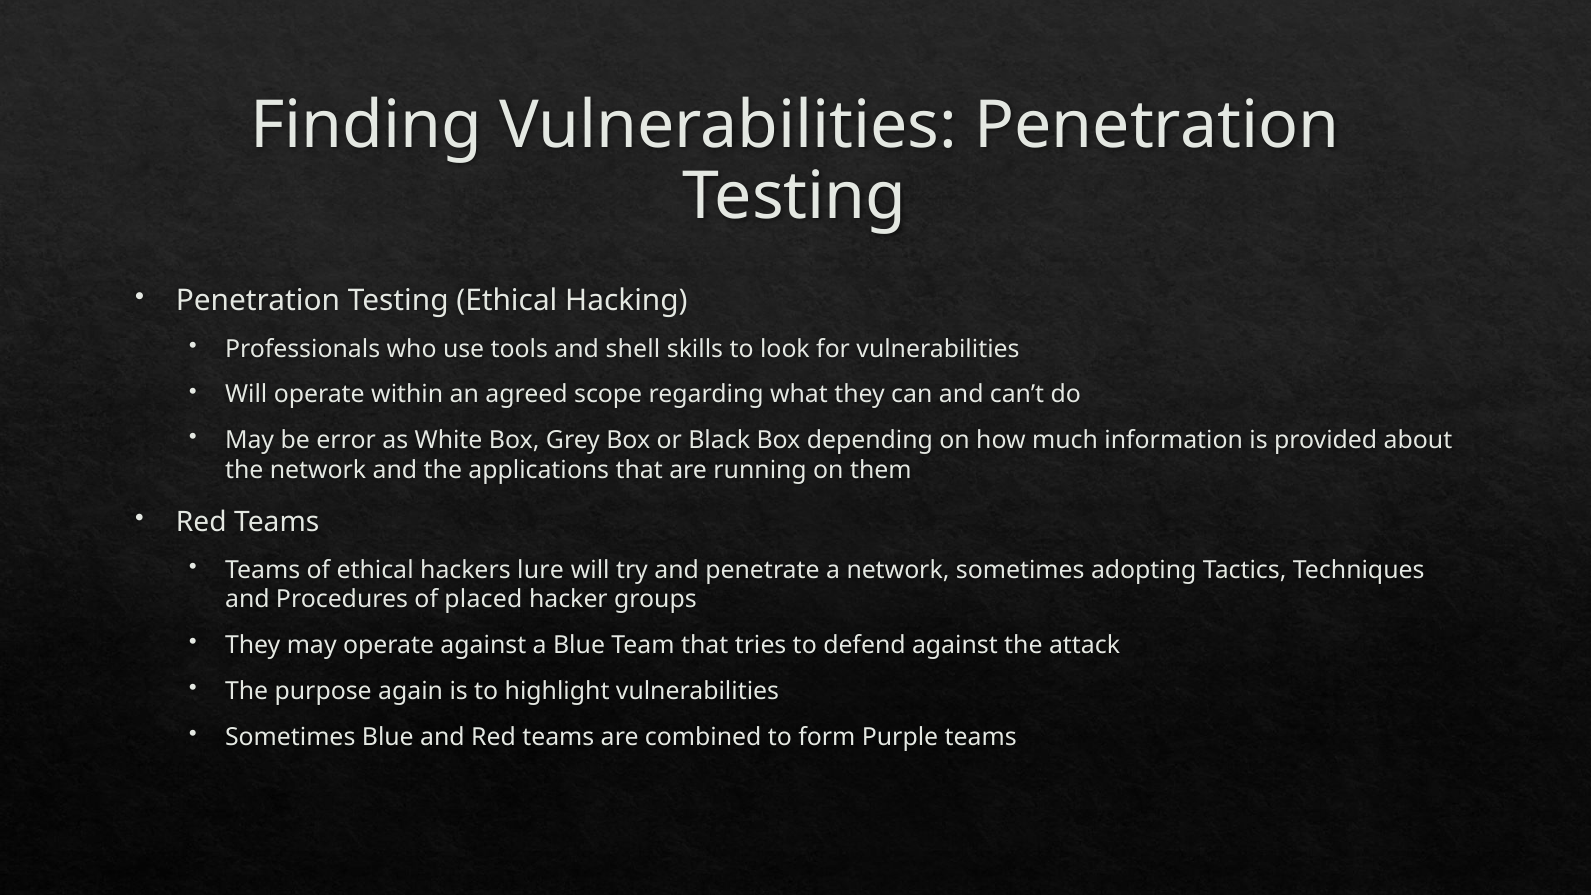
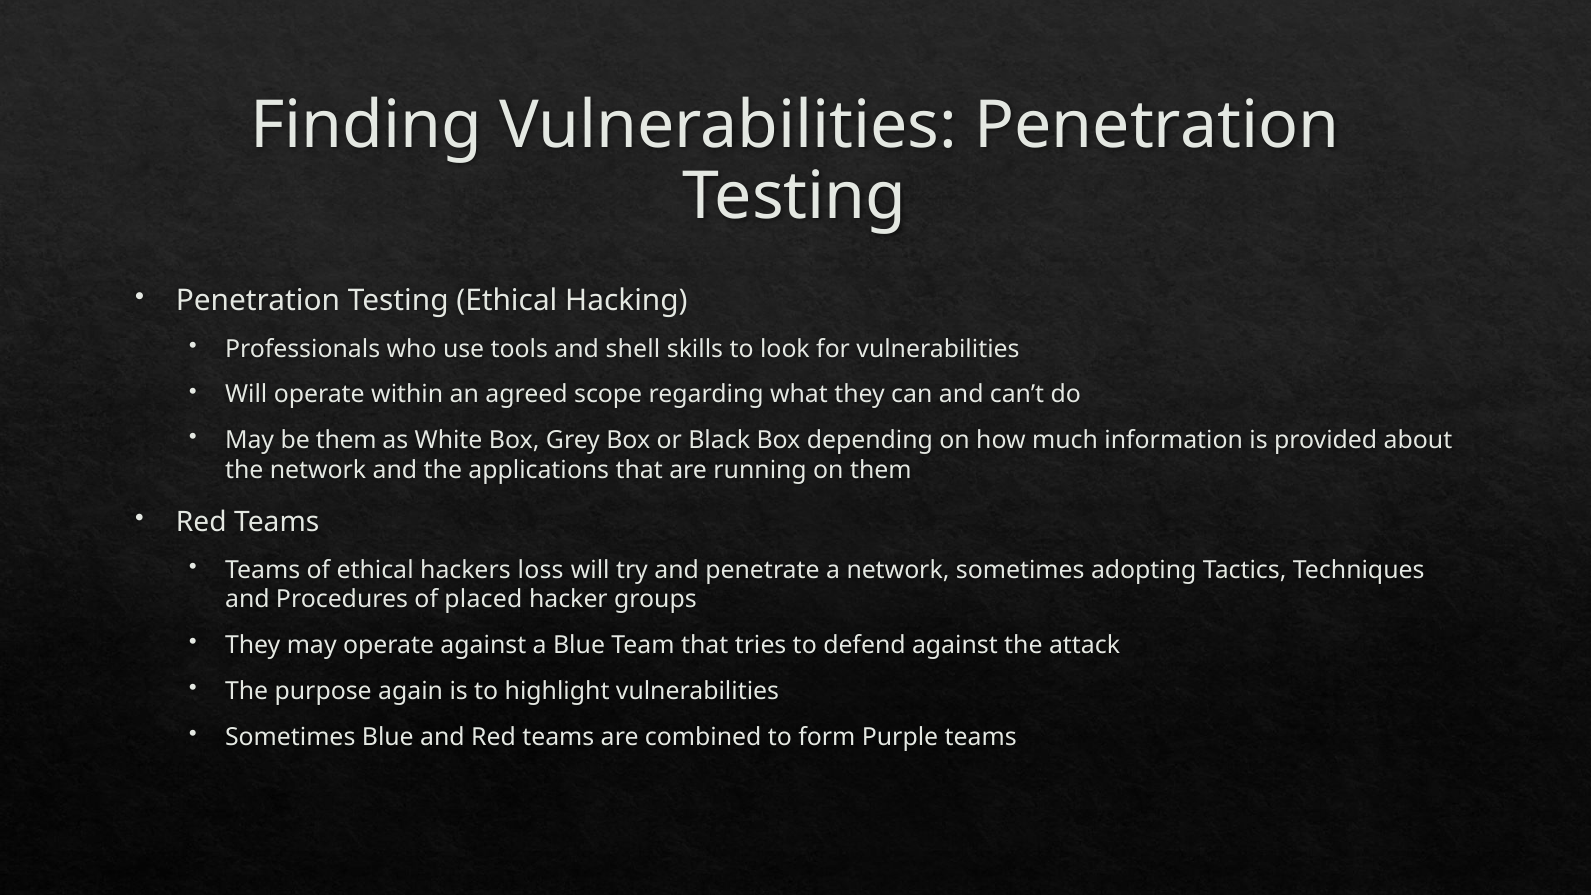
be error: error -> them
lure: lure -> loss
